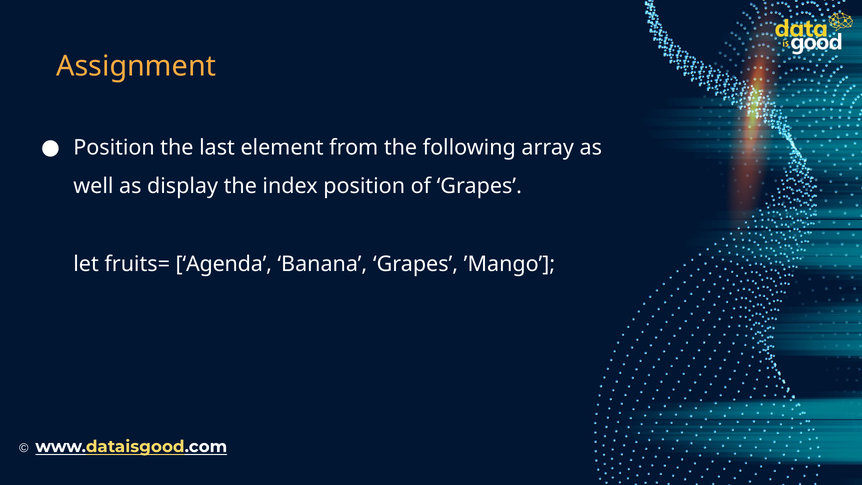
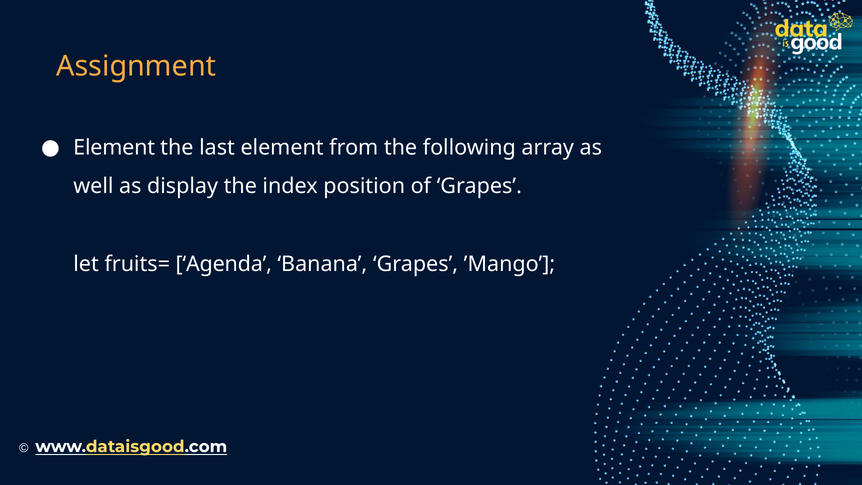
Position at (114, 148): Position -> Element
